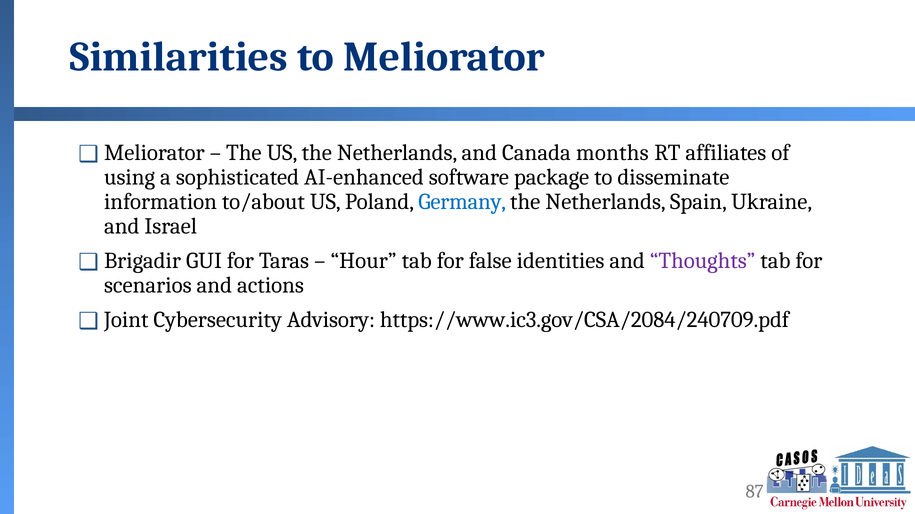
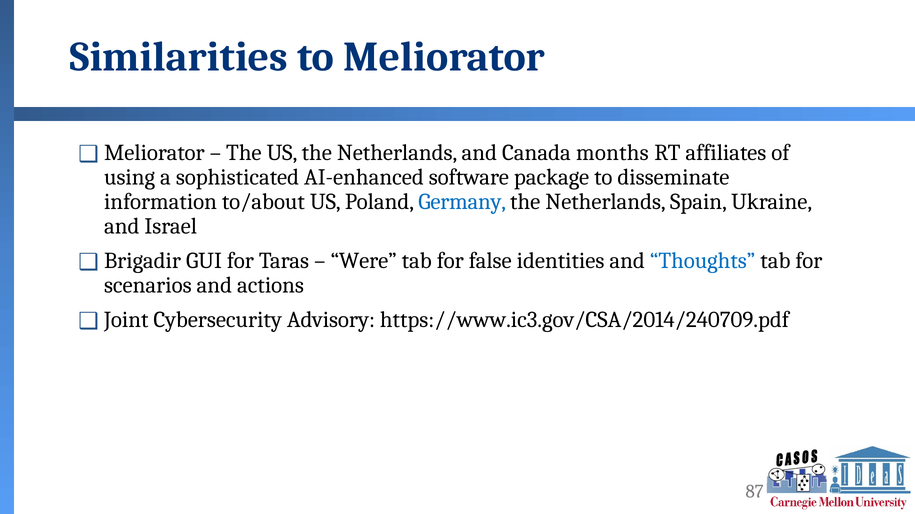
Hour: Hour -> Were
Thoughts colour: purple -> blue
https://www.ic3.gov/CSA/2084/240709.pdf: https://www.ic3.gov/CSA/2084/240709.pdf -> https://www.ic3.gov/CSA/2014/240709.pdf
